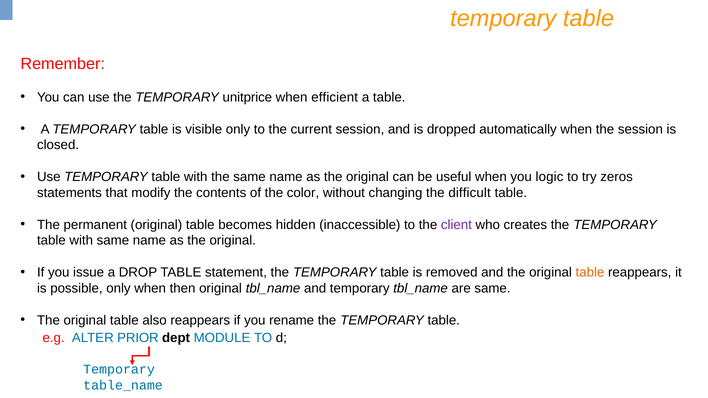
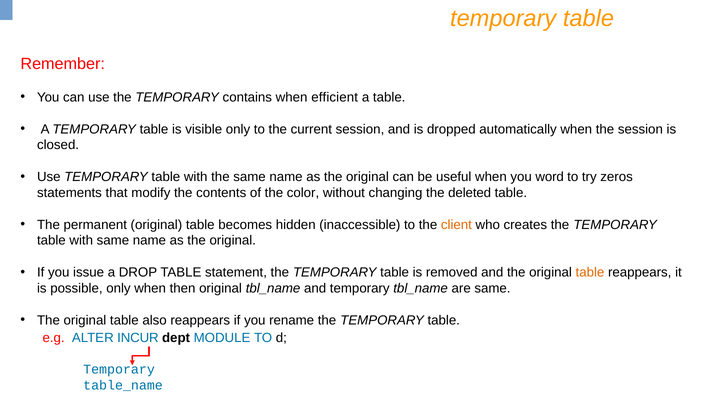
unitprice: unitprice -> contains
logic: logic -> word
difficult: difficult -> deleted
client colour: purple -> orange
PRIOR: PRIOR -> INCUR
